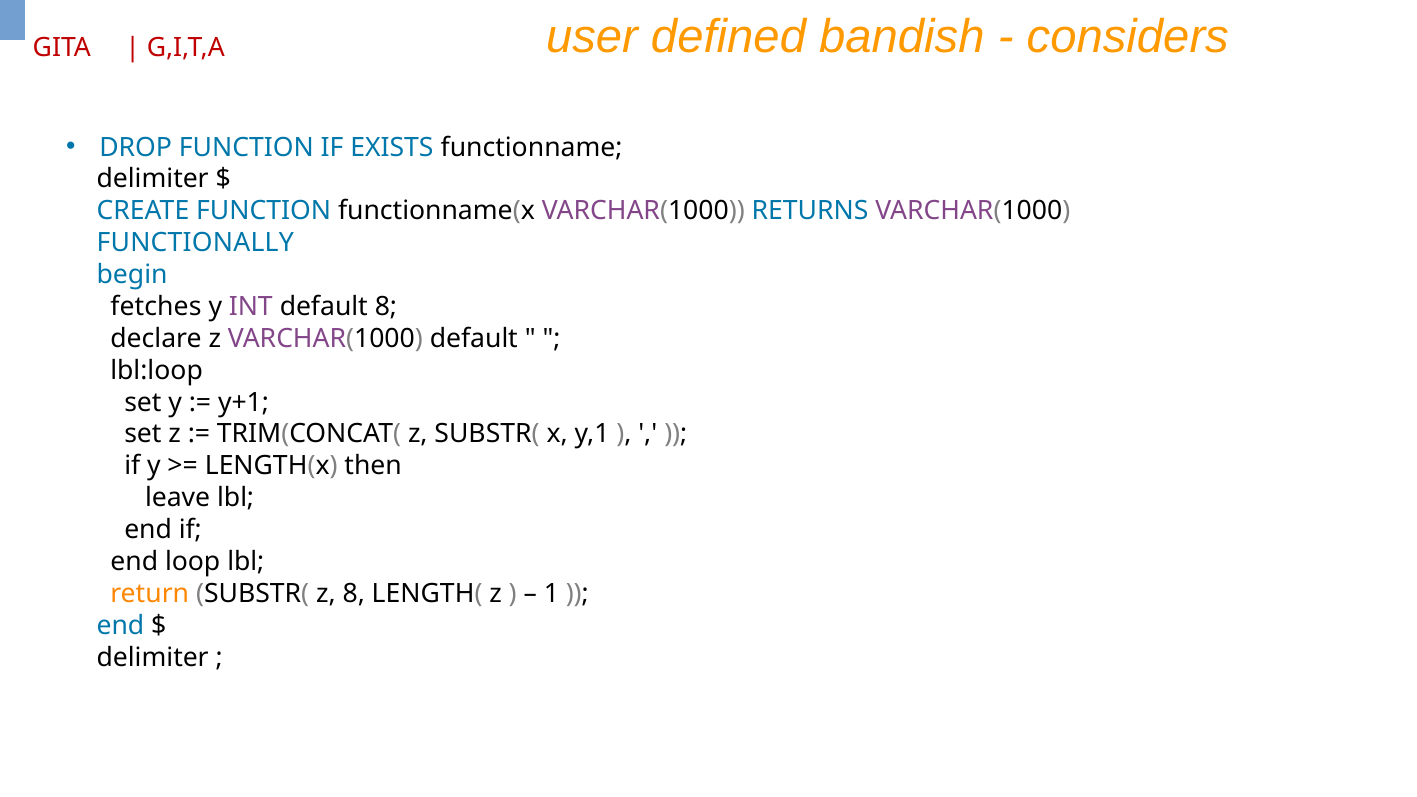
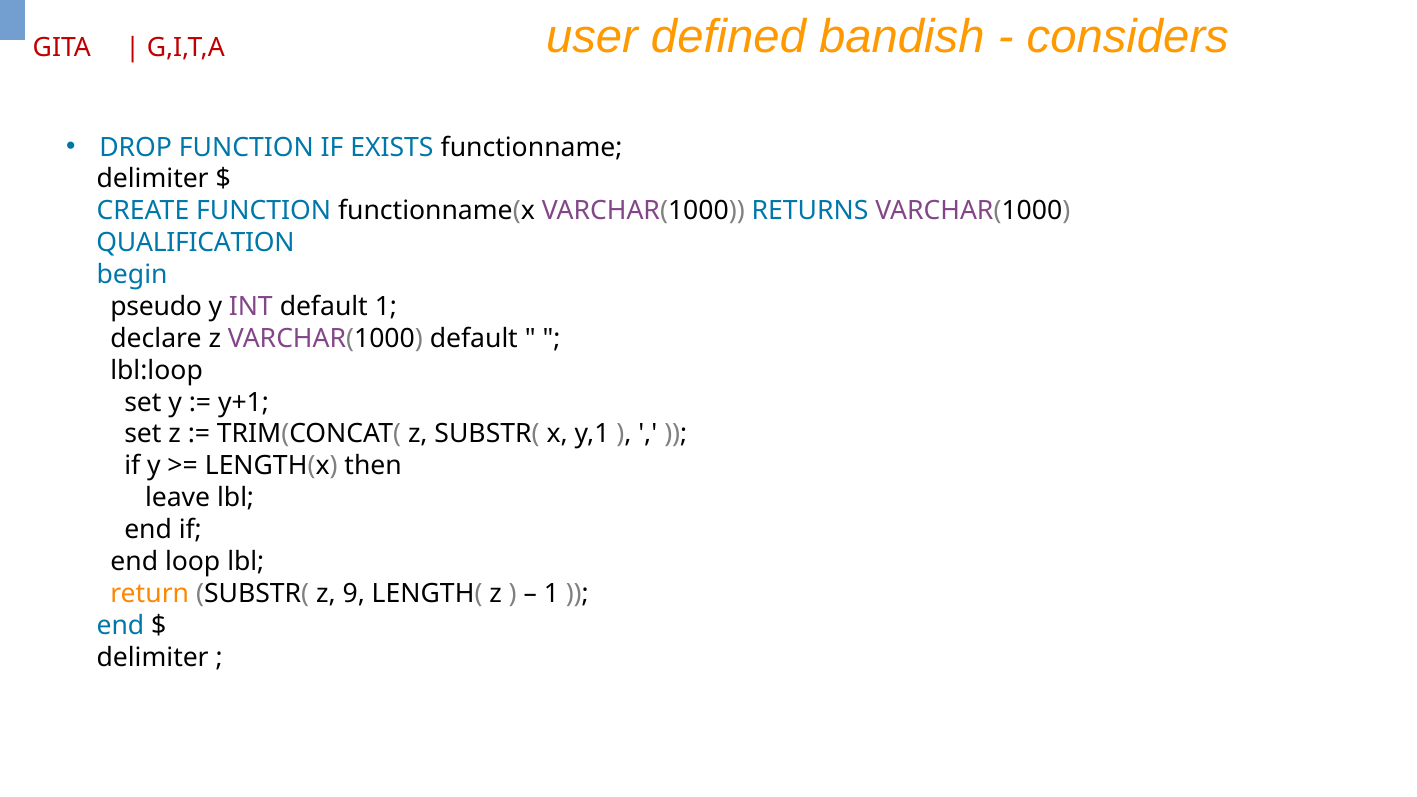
FUNCTIONALLY: FUNCTIONALLY -> QUALIFICATION
fetches: fetches -> pseudo
default 8: 8 -> 1
z 8: 8 -> 9
